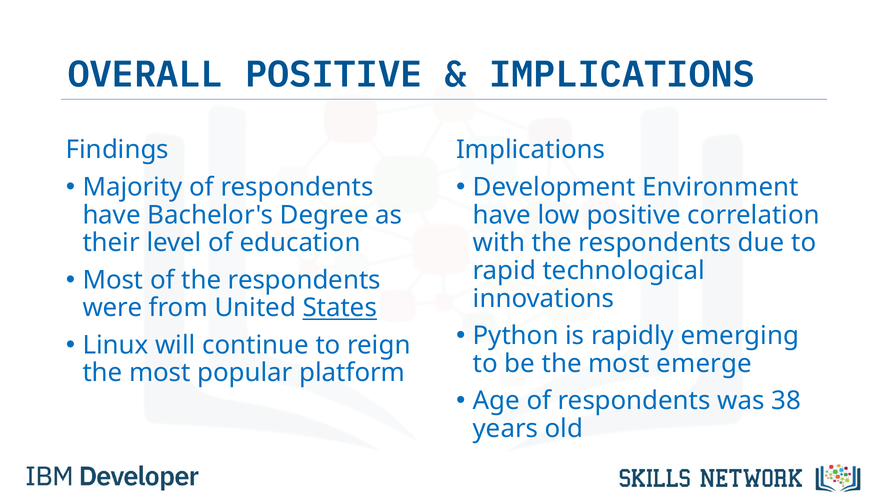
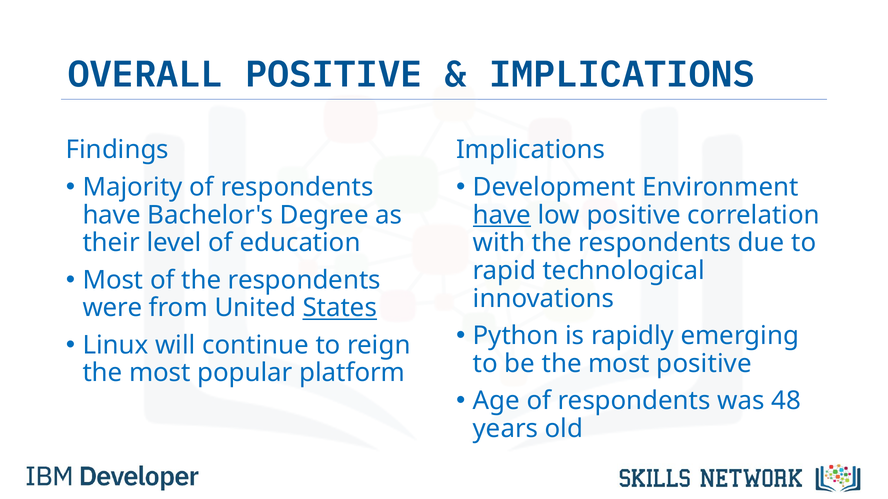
have at (502, 215) underline: none -> present
most emerge: emerge -> positive
38: 38 -> 48
